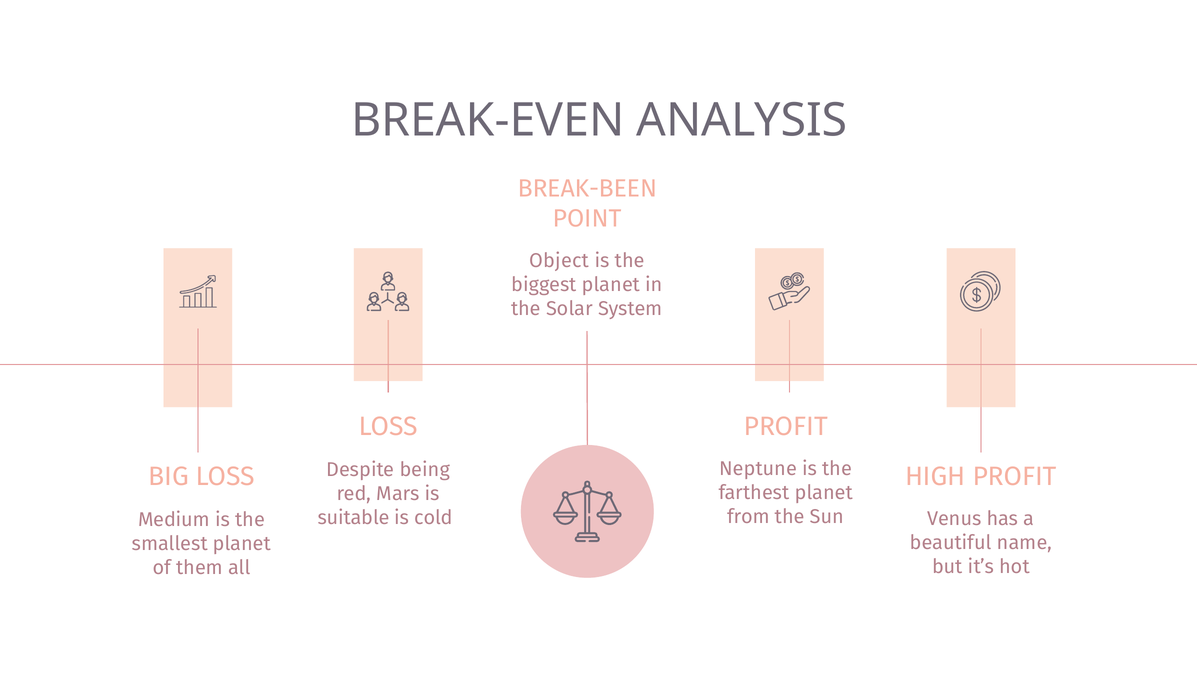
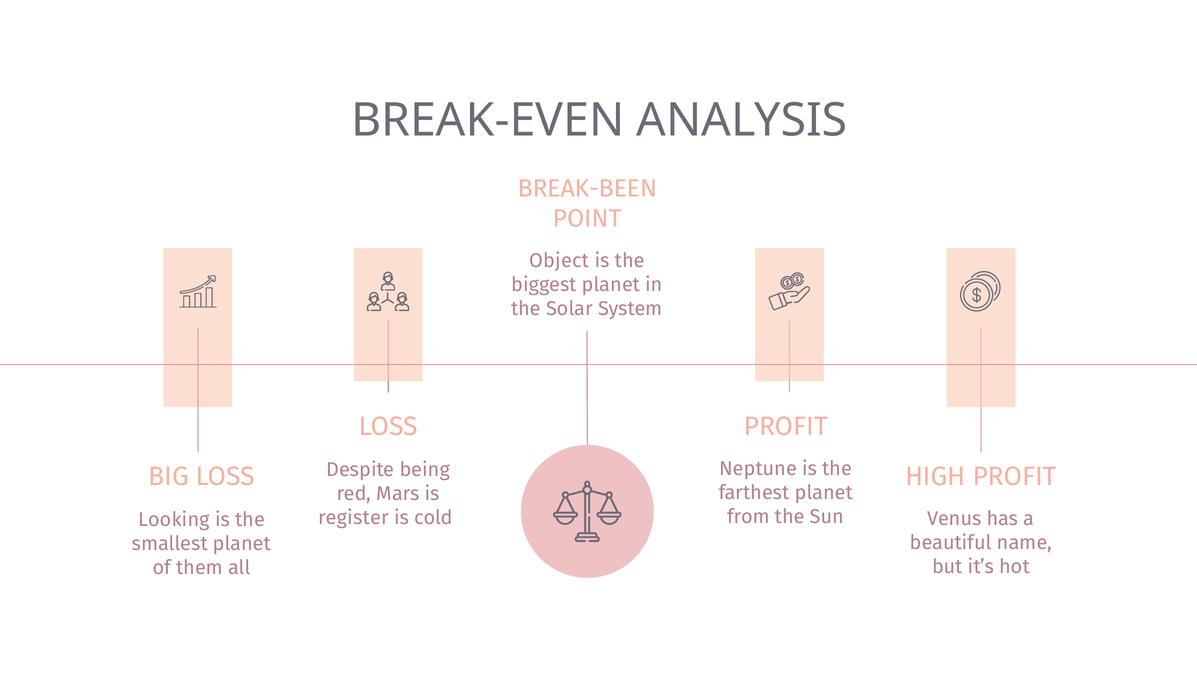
suitable: suitable -> register
Medium: Medium -> Looking
